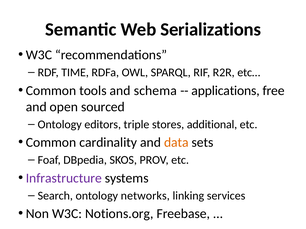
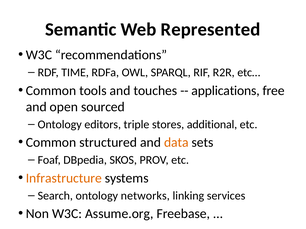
Serializations: Serializations -> Represented
schema: schema -> touches
cardinality: cardinality -> structured
Infrastructure colour: purple -> orange
Notions.org: Notions.org -> Assume.org
